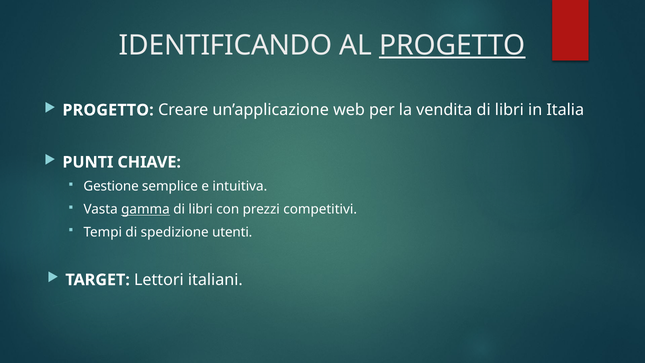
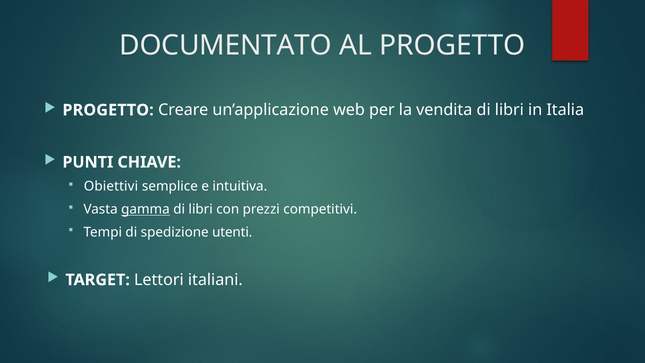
IDENTIFICANDO: IDENTIFICANDO -> DOCUMENTATO
PROGETTO at (452, 45) underline: present -> none
Gestione: Gestione -> Obiettivi
